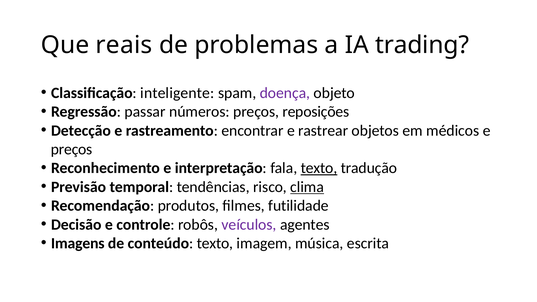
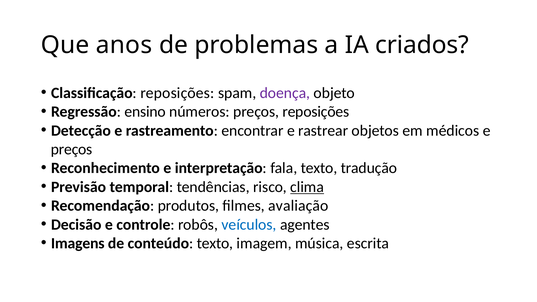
reais: reais -> anos
trading: trading -> criados
Classificação inteligente: inteligente -> reposições
passar: passar -> ensino
texto at (319, 168) underline: present -> none
futilidade: futilidade -> avaliação
veículos colour: purple -> blue
